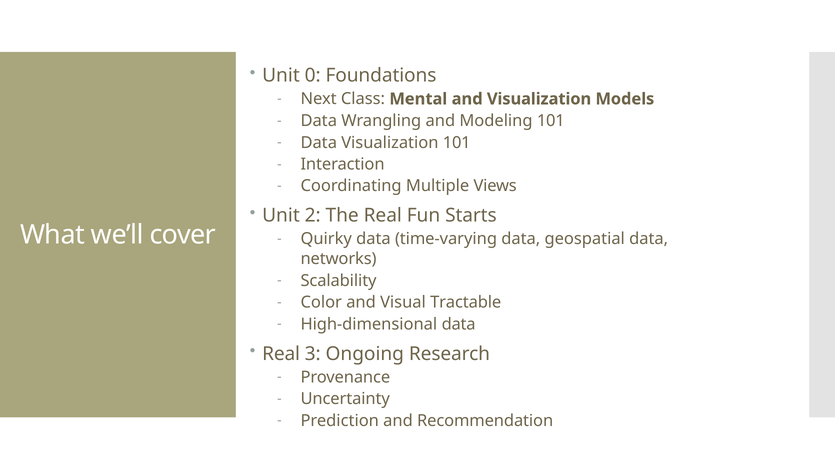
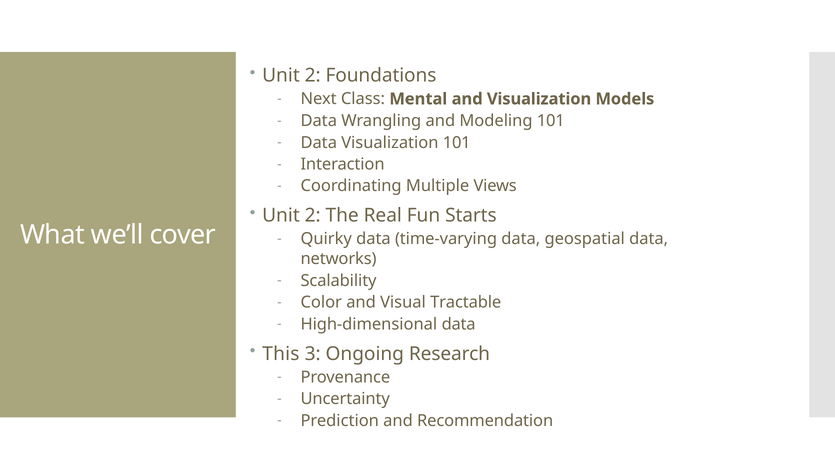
0 at (313, 75): 0 -> 2
Real at (281, 354): Real -> This
